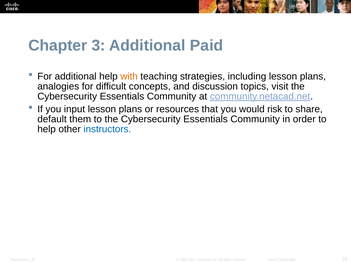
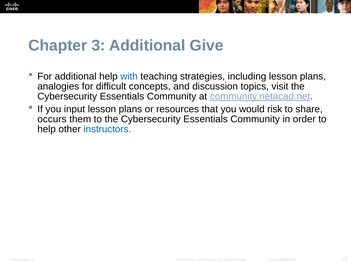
Paid: Paid -> Give
with colour: orange -> blue
default: default -> occurs
